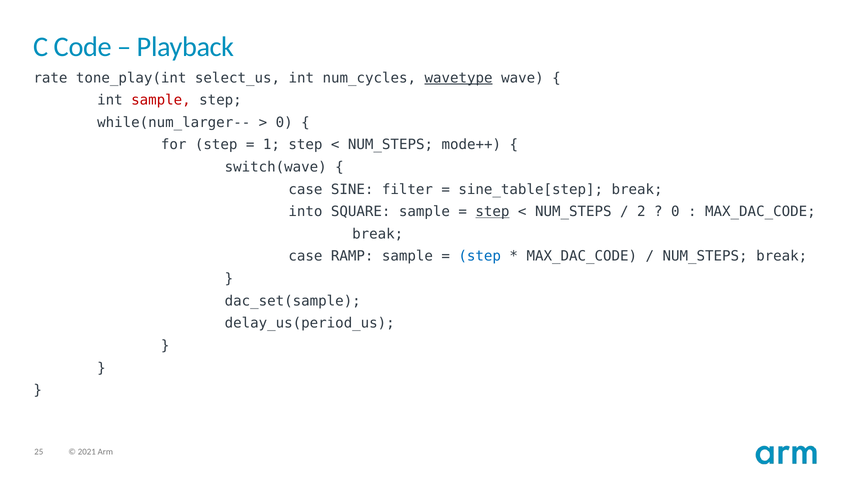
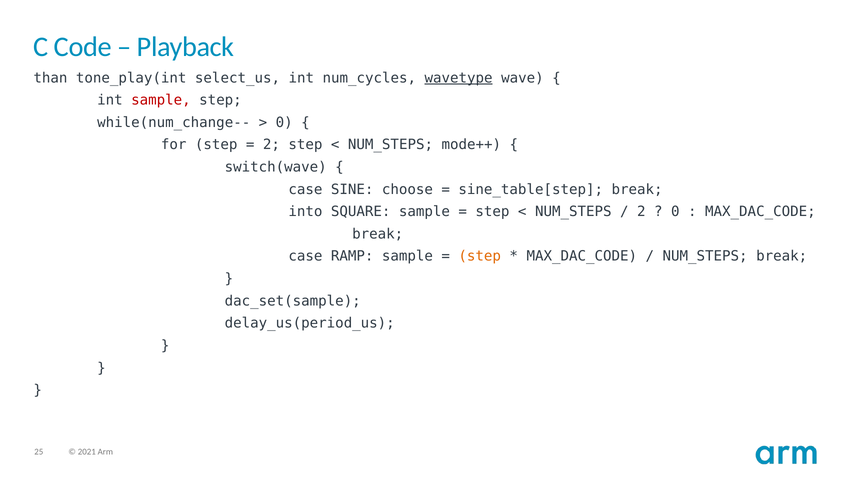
rate: rate -> than
while(num_larger--: while(num_larger-- -> while(num_change--
1 at (271, 145): 1 -> 2
filter: filter -> choose
step at (492, 212) underline: present -> none
step at (480, 256) colour: blue -> orange
